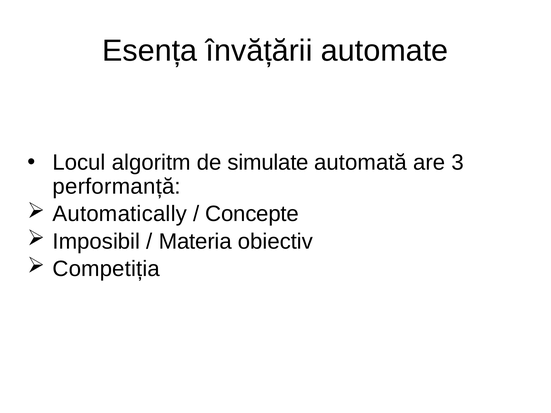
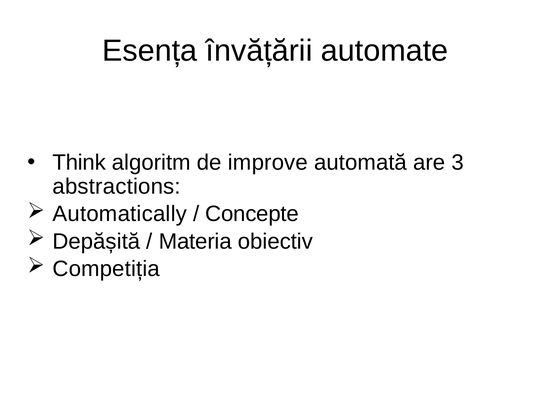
Locul: Locul -> Think
simulate: simulate -> improve
performanță: performanță -> abstractions
Imposibil: Imposibil -> Depășită
